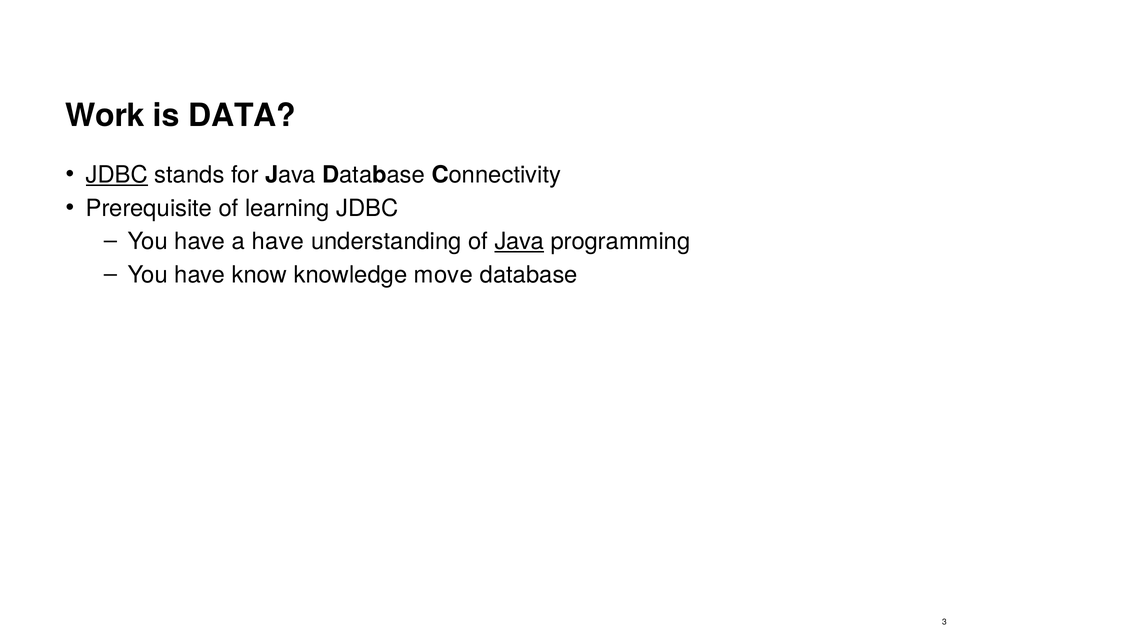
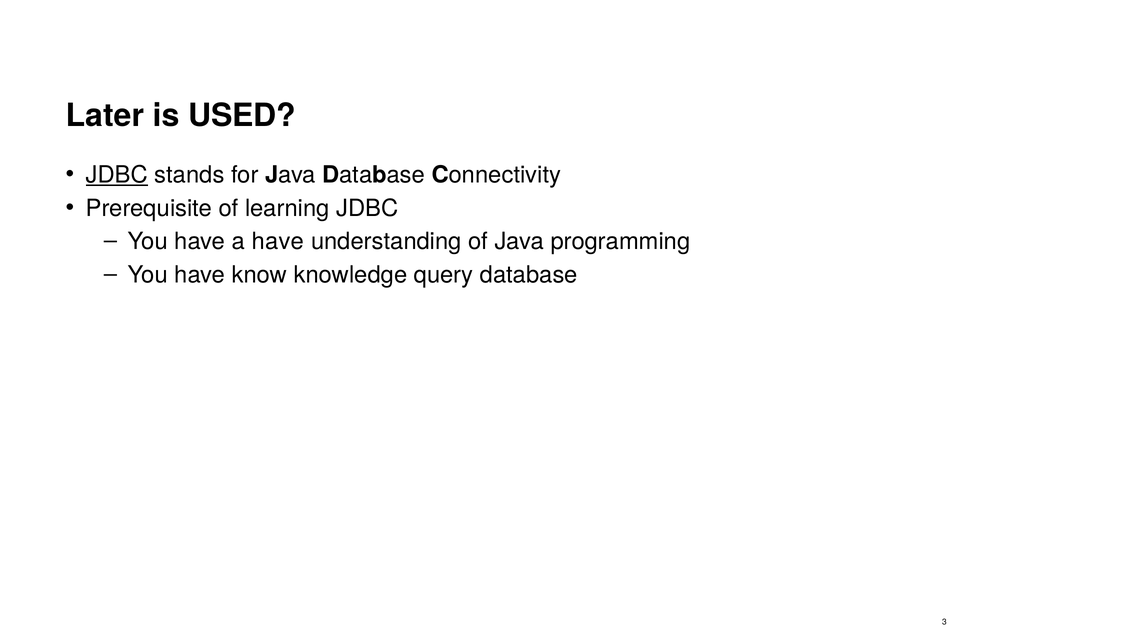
Work: Work -> Later
DATA: DATA -> USED
Java at (519, 242) underline: present -> none
move: move -> query
